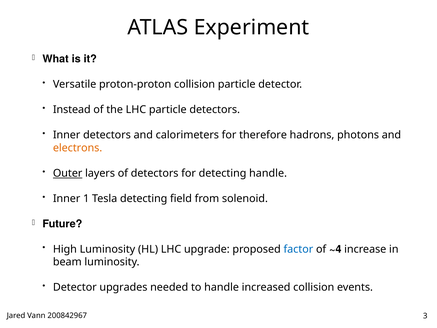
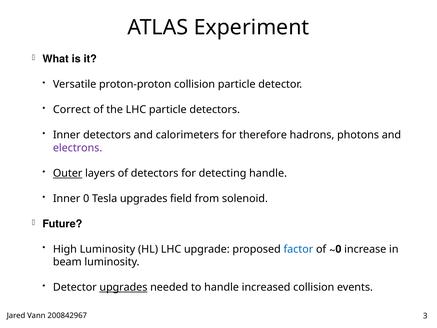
Instead: Instead -> Correct
electrons colour: orange -> purple
1: 1 -> 0
Tesla detecting: detecting -> upgrades
~4: ~4 -> ~0
upgrades at (123, 287) underline: none -> present
